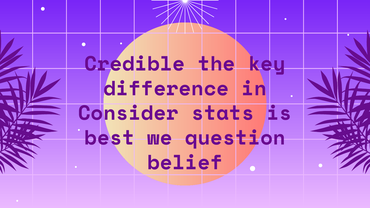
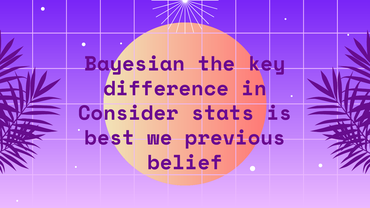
Credible: Credible -> Bayesian
question: question -> previous
